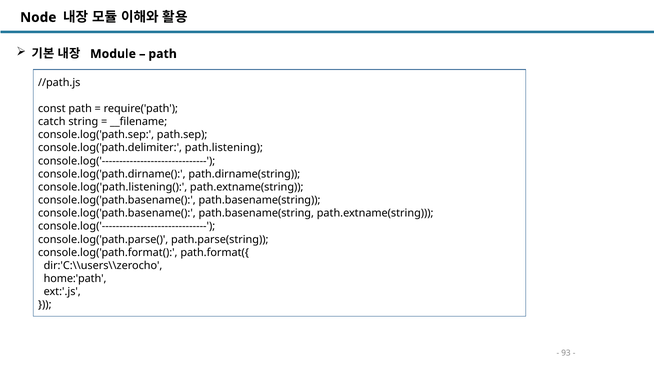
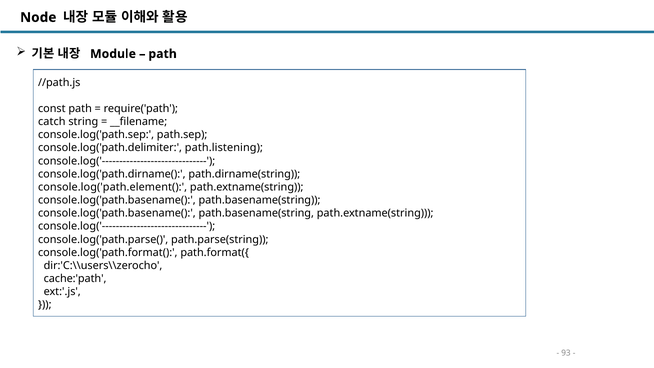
console.log('path.listening(: console.log('path.listening( -> console.log('path.element(
home:'path: home:'path -> cache:'path
